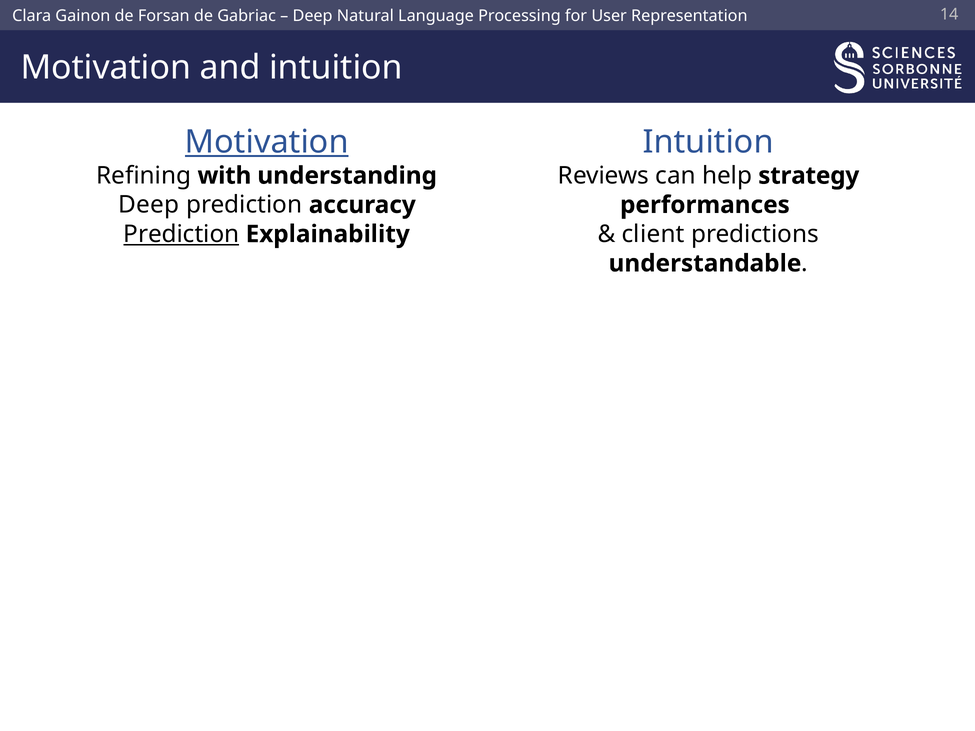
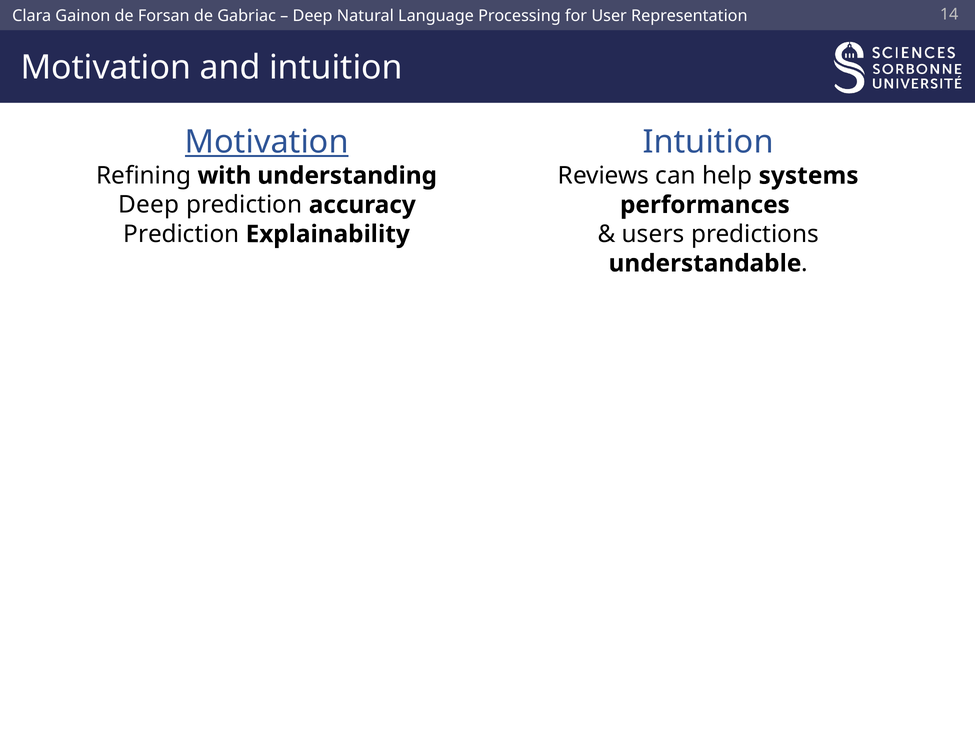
strategy: strategy -> systems
Prediction at (181, 234) underline: present -> none
client: client -> users
